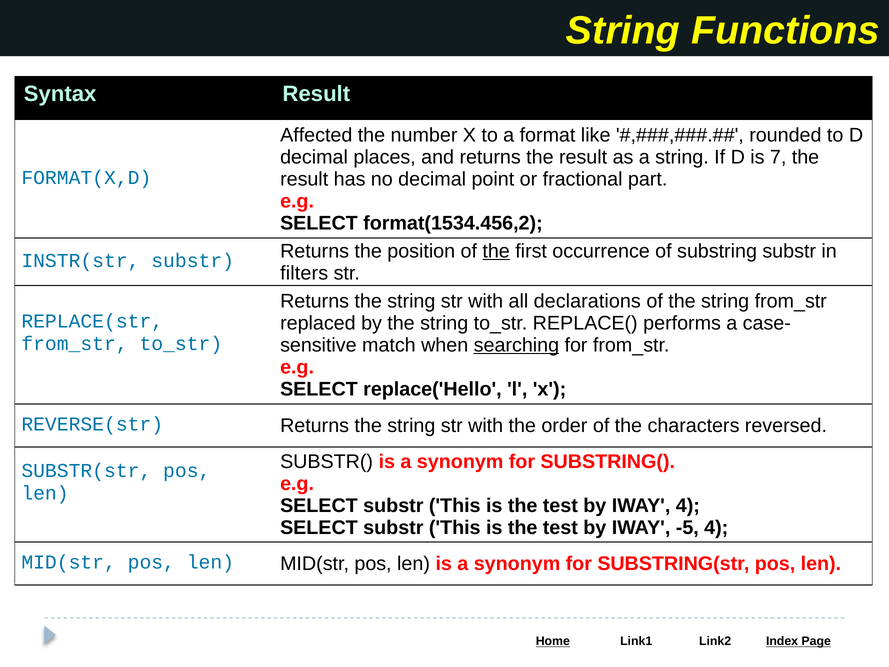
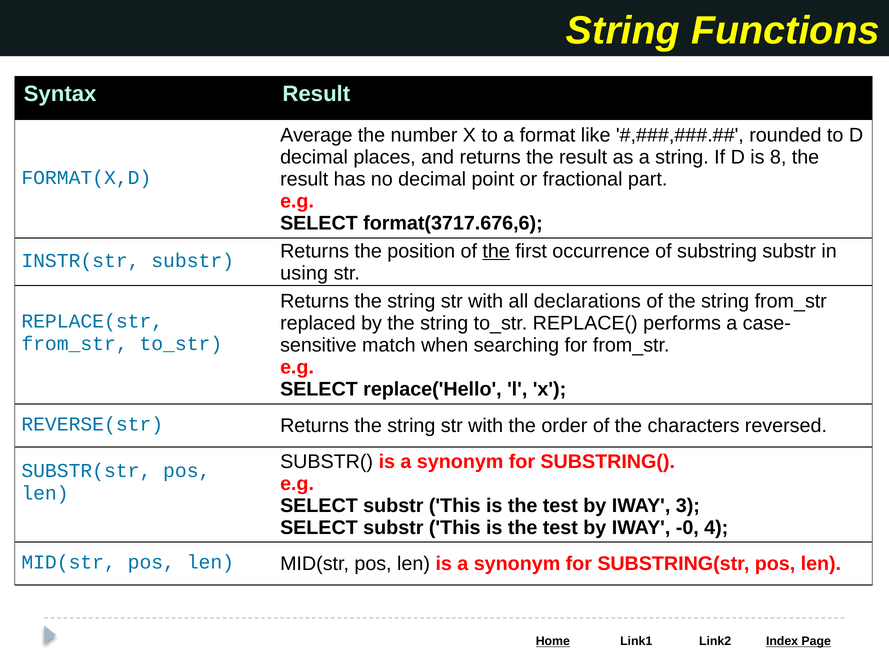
Affected: Affected -> Average
7: 7 -> 8
format(1534.456,2: format(1534.456,2 -> format(3717.676,6
filters: filters -> using
searching underline: present -> none
IWAY 4: 4 -> 3
-5: -5 -> -0
